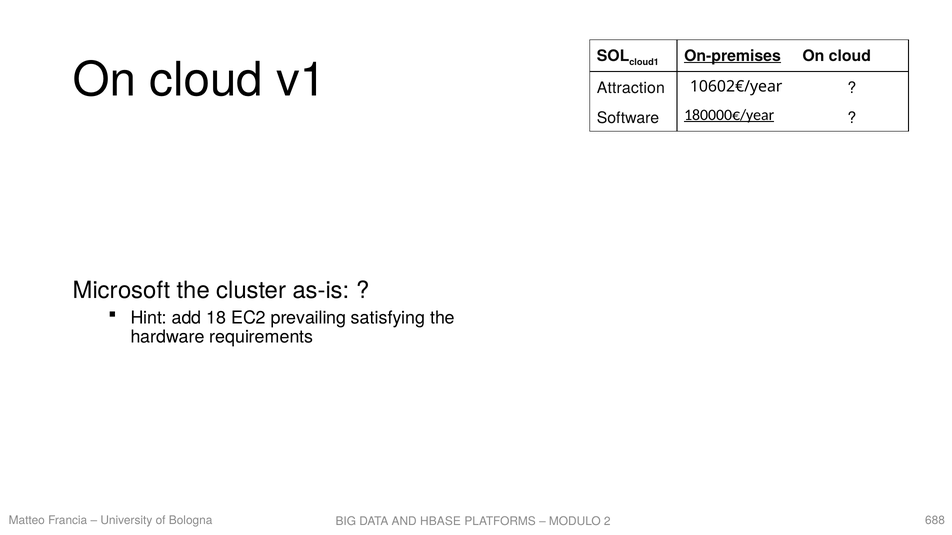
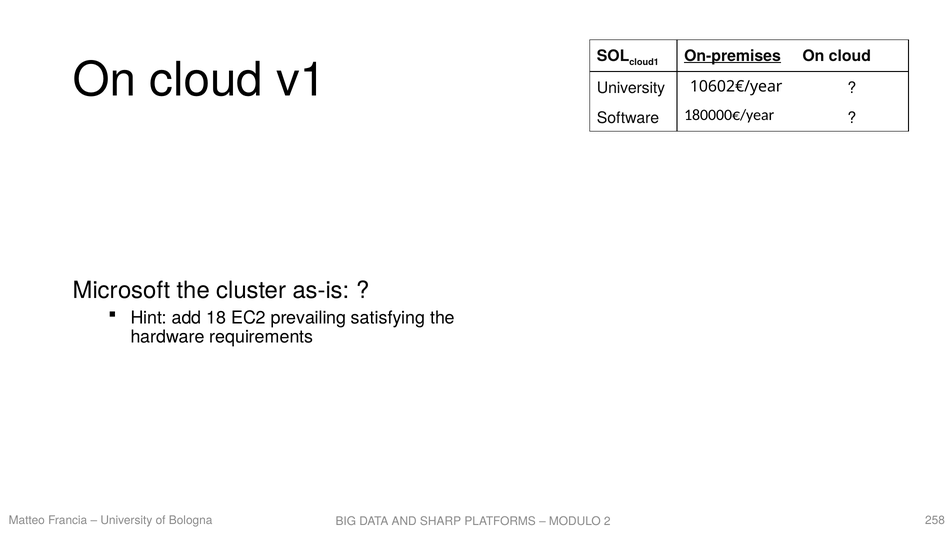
Attraction at (631, 88): Attraction -> University
180000€/year underline: present -> none
688: 688 -> 258
HBASE: HBASE -> SHARP
